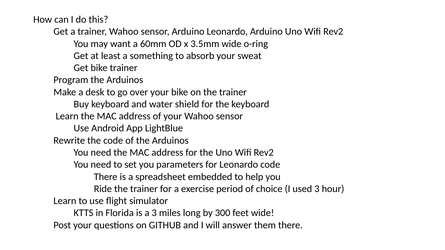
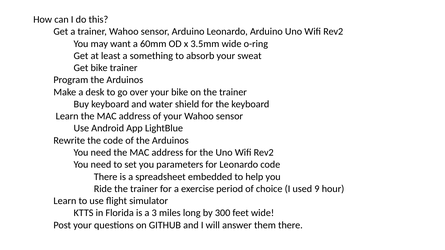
used 3: 3 -> 9
